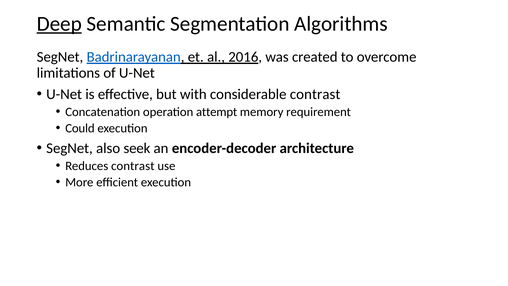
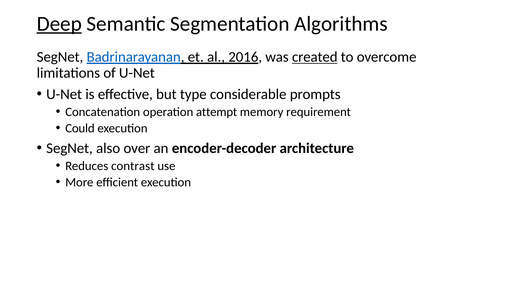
created underline: none -> present
with: with -> type
considerable contrast: contrast -> prompts
seek: seek -> over
